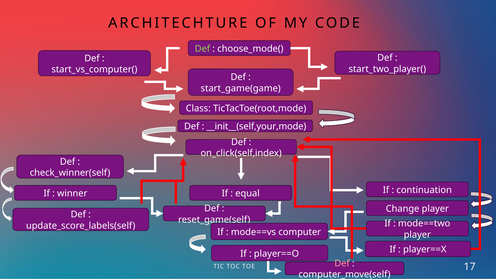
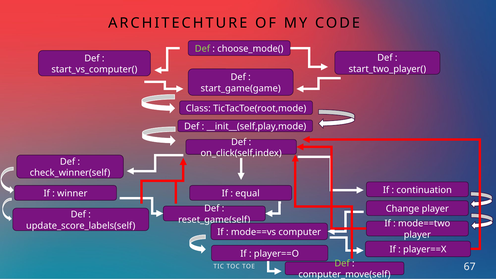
__init__(self,your,mode: __init__(self,your,mode -> __init__(self,play,mode
Def at (342, 263) colour: pink -> light green
17: 17 -> 67
